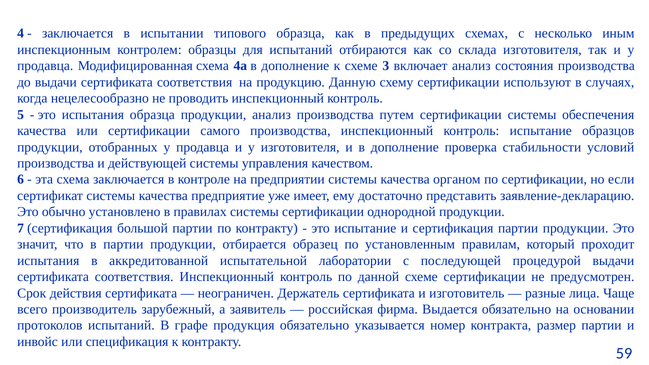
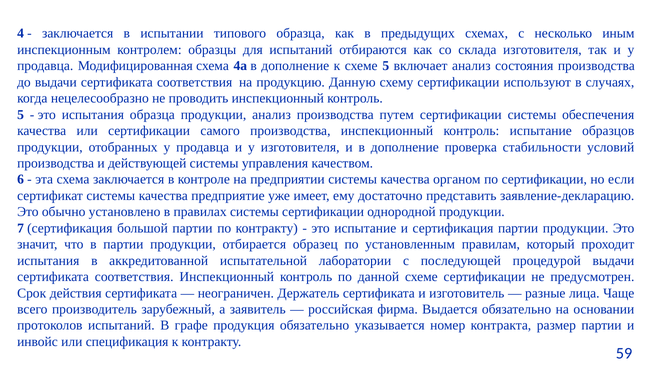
схеме 3: 3 -> 5
